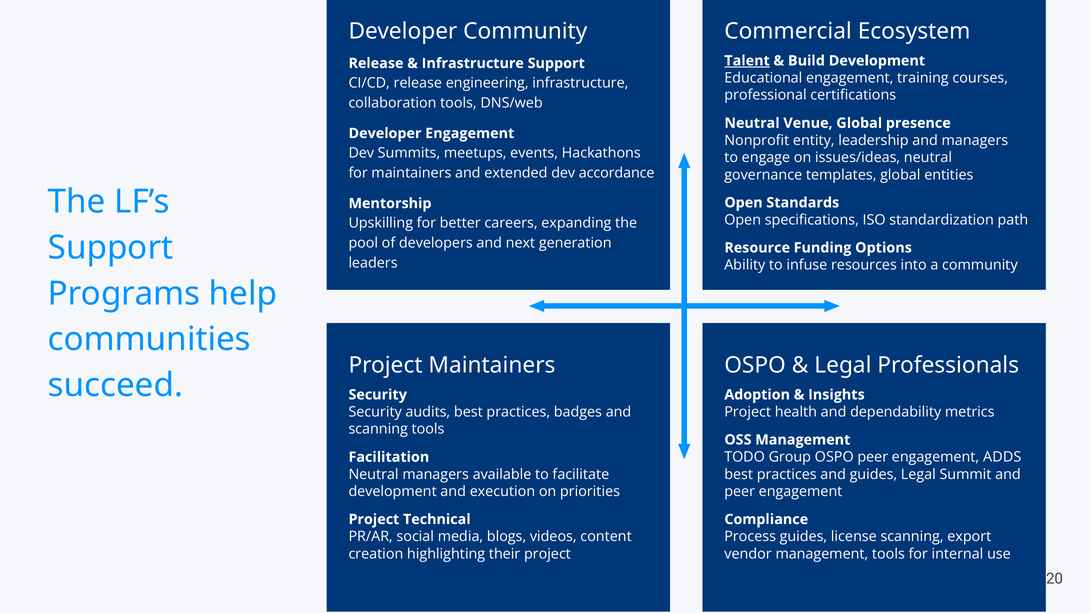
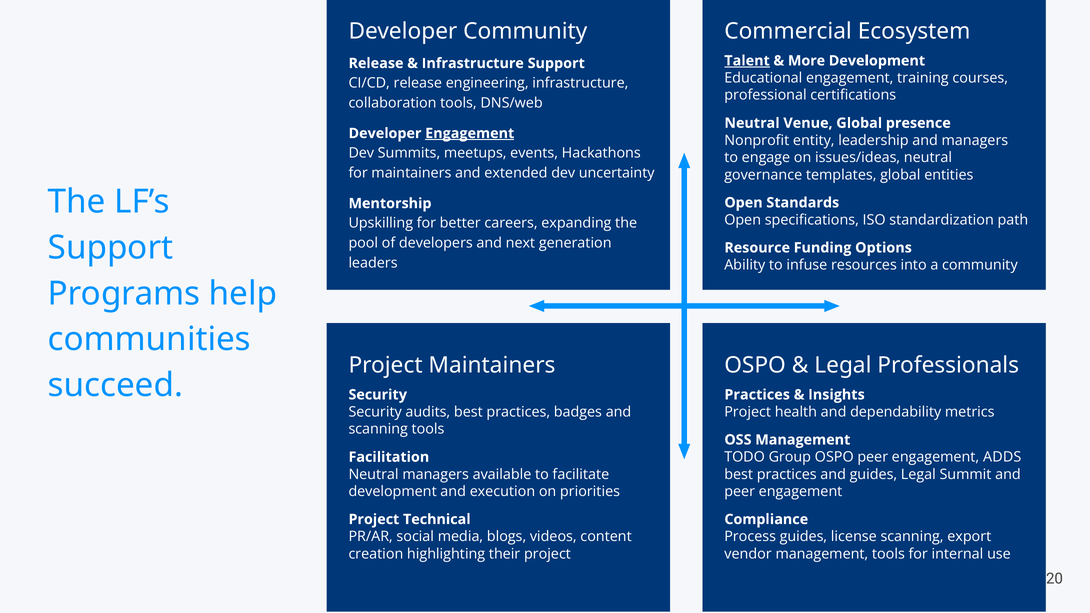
Build: Build -> More
Engagement at (470, 133) underline: none -> present
accordance: accordance -> uncertainty
Adoption at (757, 395): Adoption -> Practices
